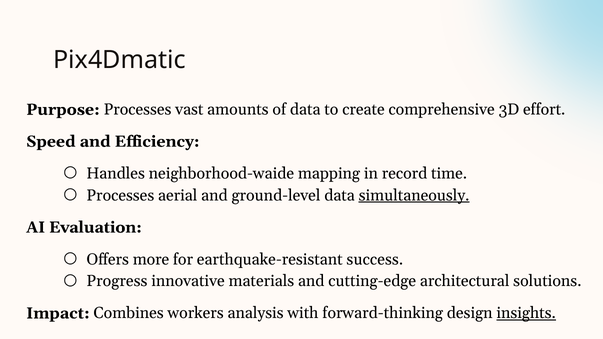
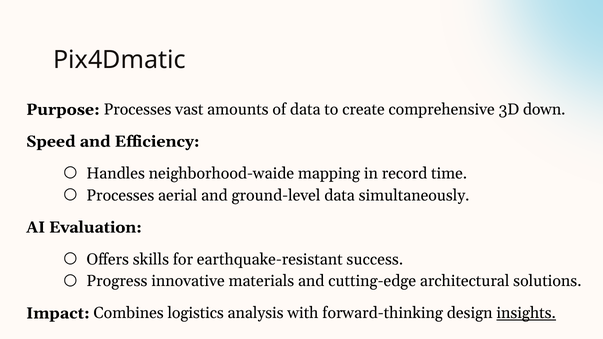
effort: effort -> down
simultaneously underline: present -> none
more: more -> skills
workers: workers -> logistics
